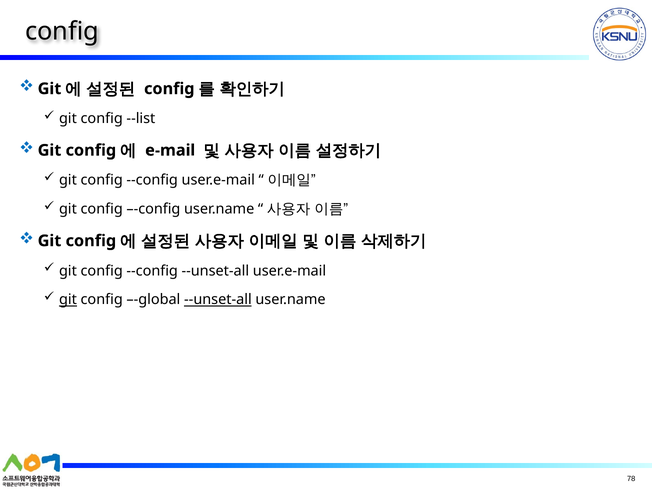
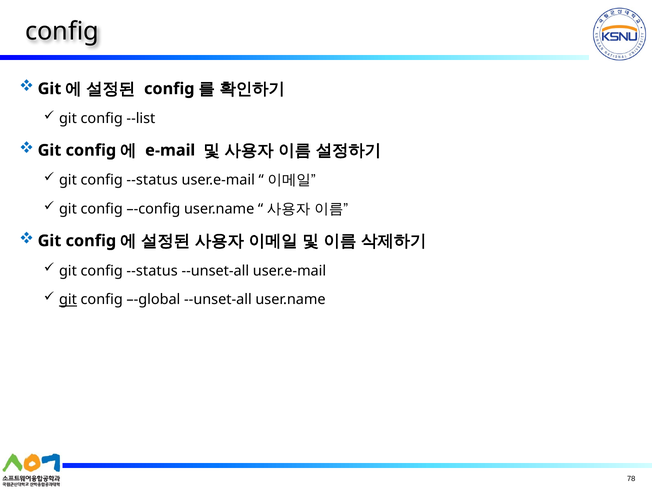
--config at (152, 180): --config -> --status
--config at (152, 271): --config -> --status
--unset-all at (218, 300) underline: present -> none
